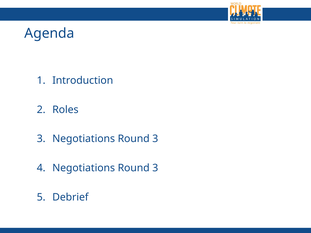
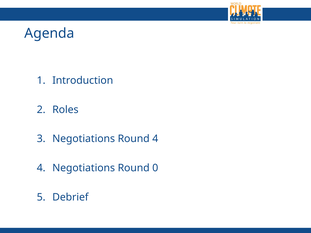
3 at (155, 139): 3 -> 4
3 at (155, 168): 3 -> 0
